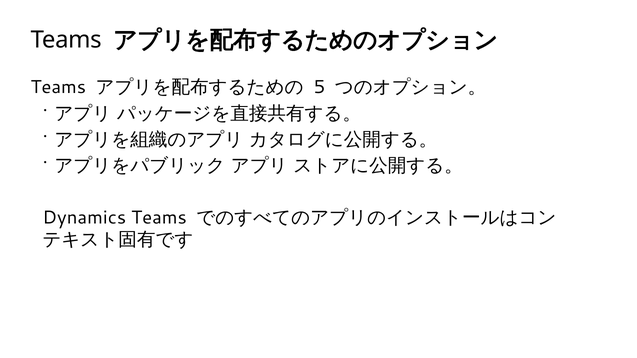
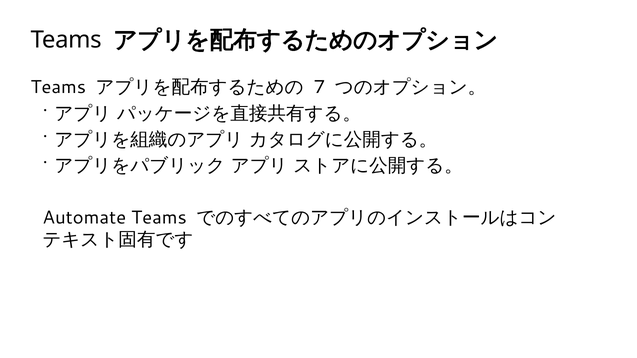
5: 5 -> 7
Dynamics: Dynamics -> Automate
